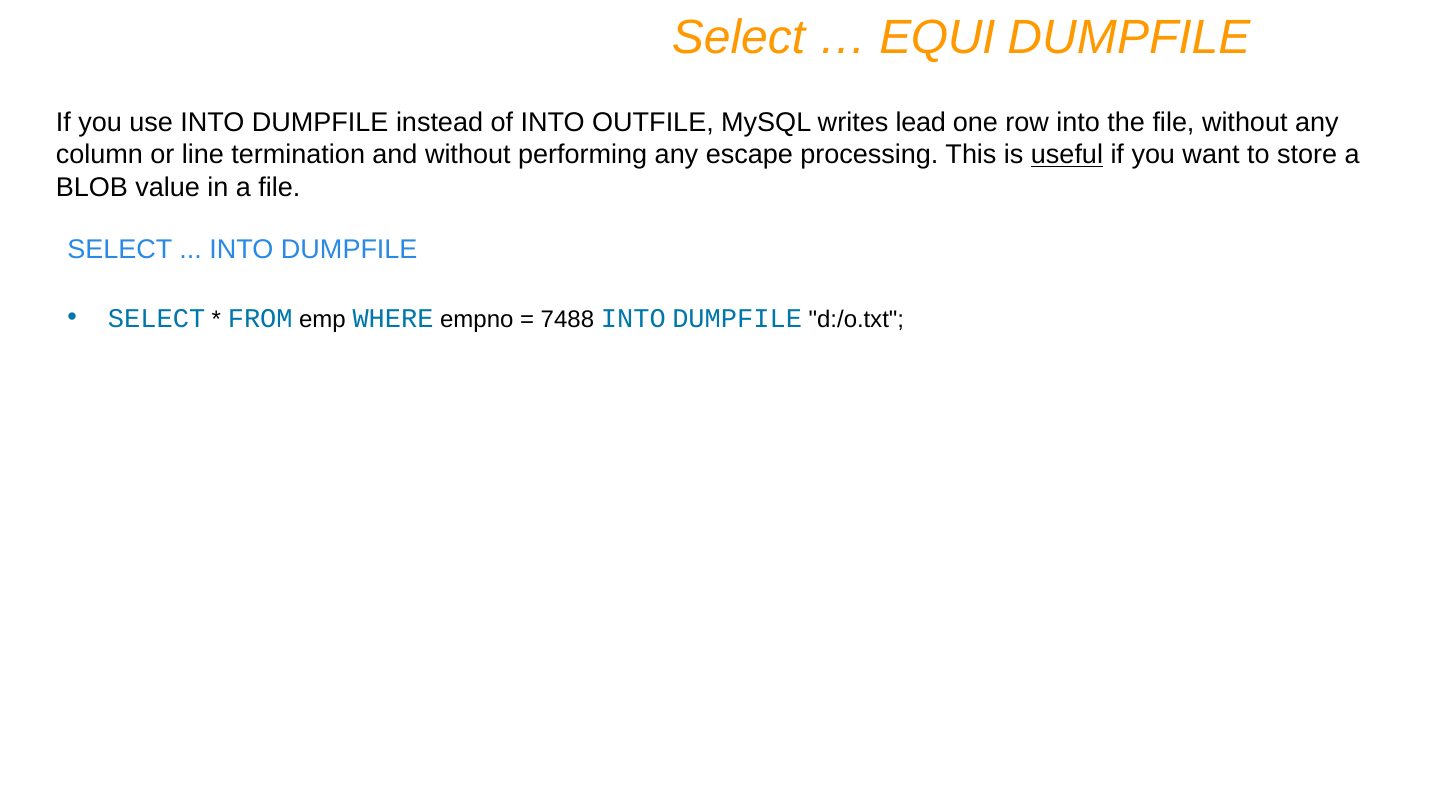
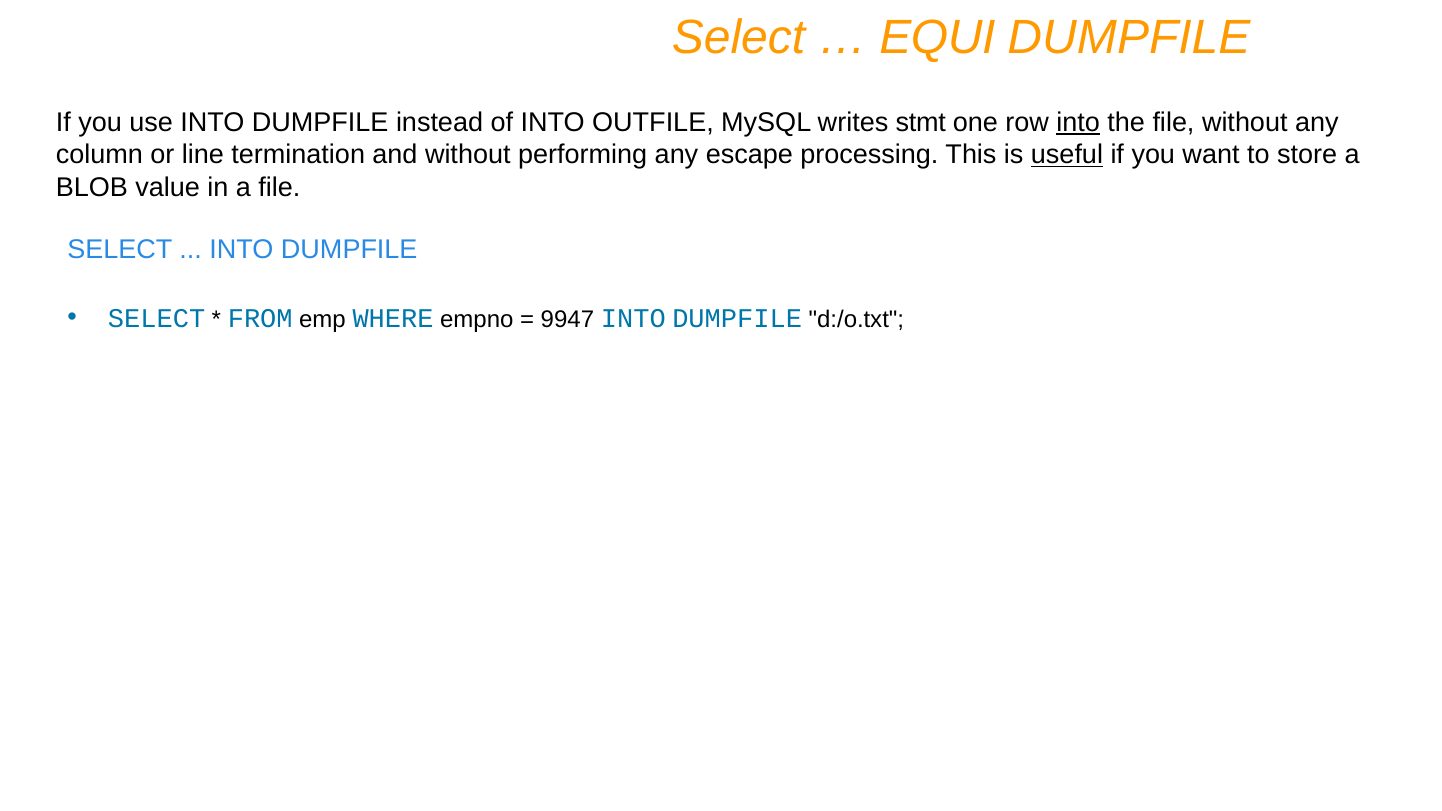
lead: lead -> stmt
into at (1078, 123) underline: none -> present
7488: 7488 -> 9947
